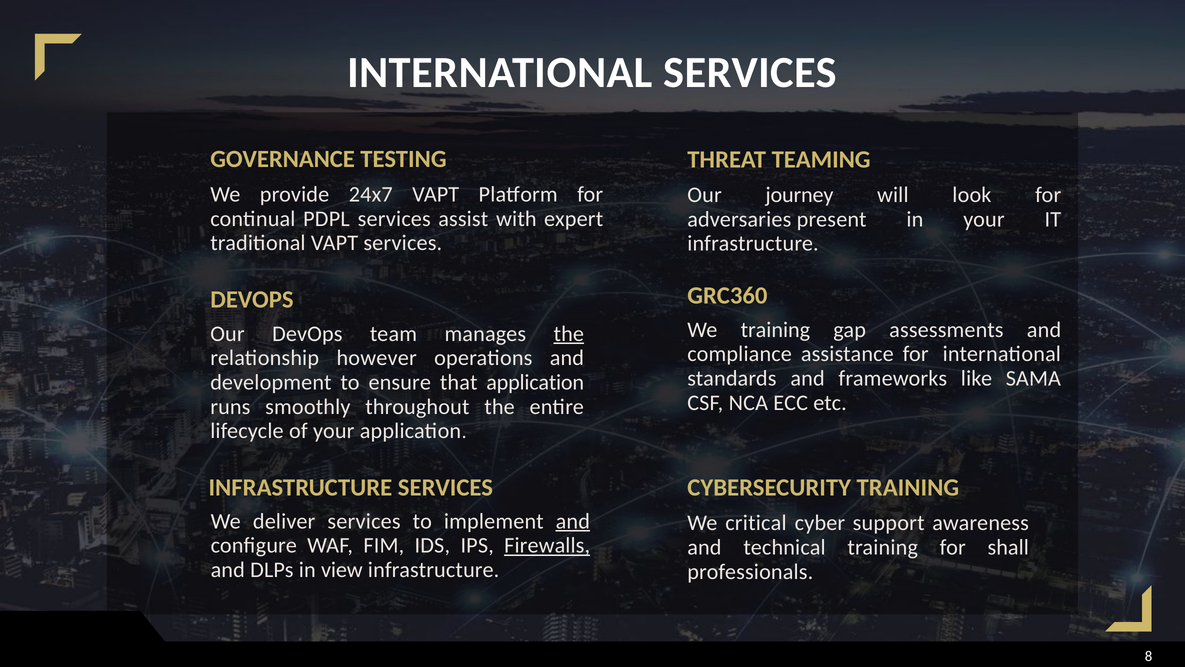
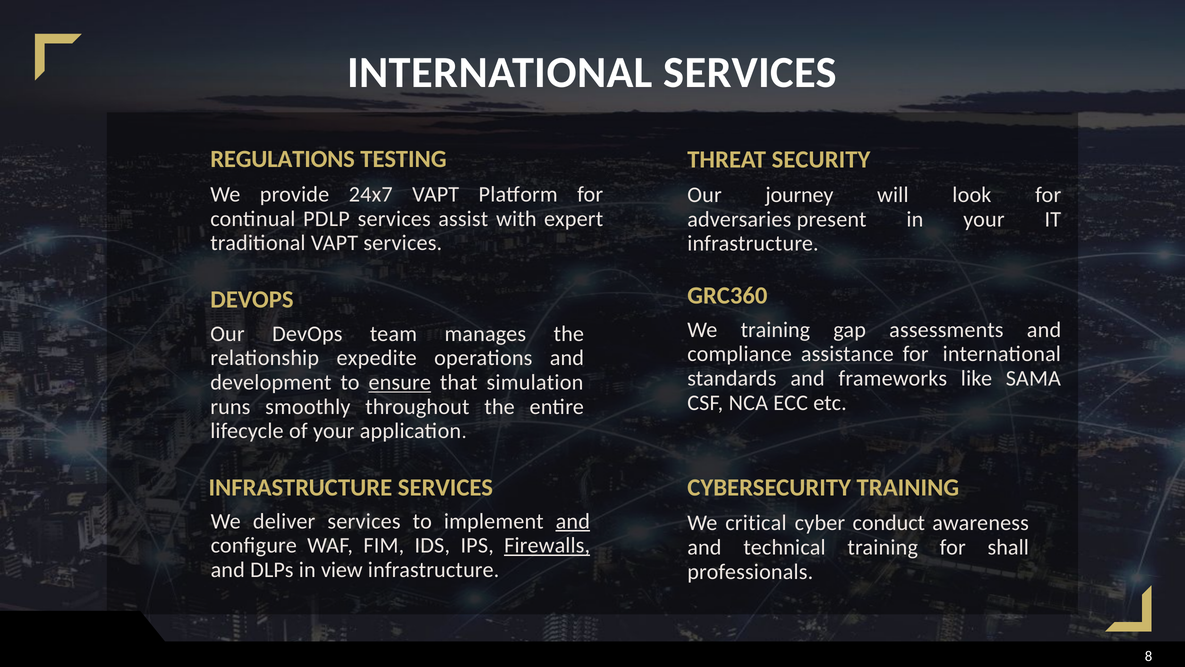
GOVERNANCE: GOVERNANCE -> REGULATIONS
TEAMING: TEAMING -> SECURITY
PDPL: PDPL -> PDLP
the at (569, 333) underline: present -> none
however: however -> expedite
ensure underline: none -> present
that application: application -> simulation
support: support -> conduct
